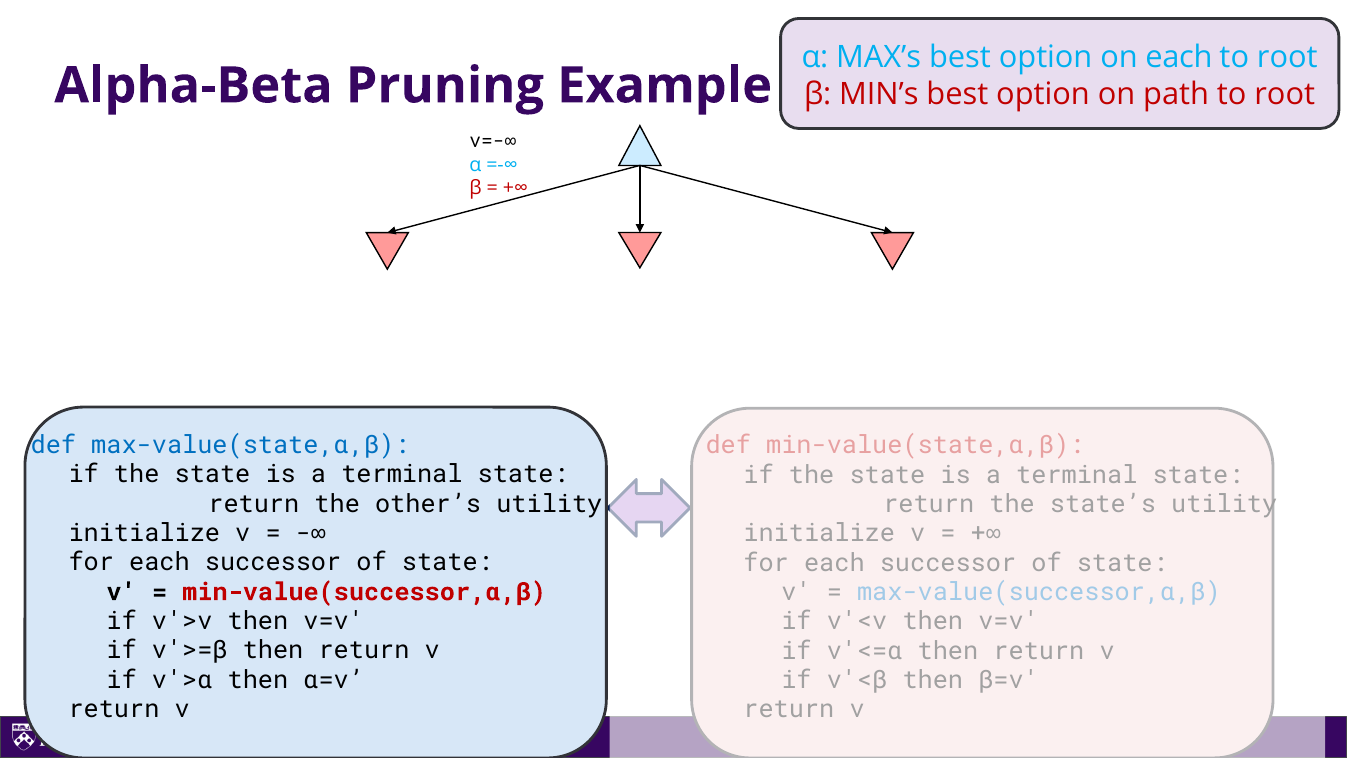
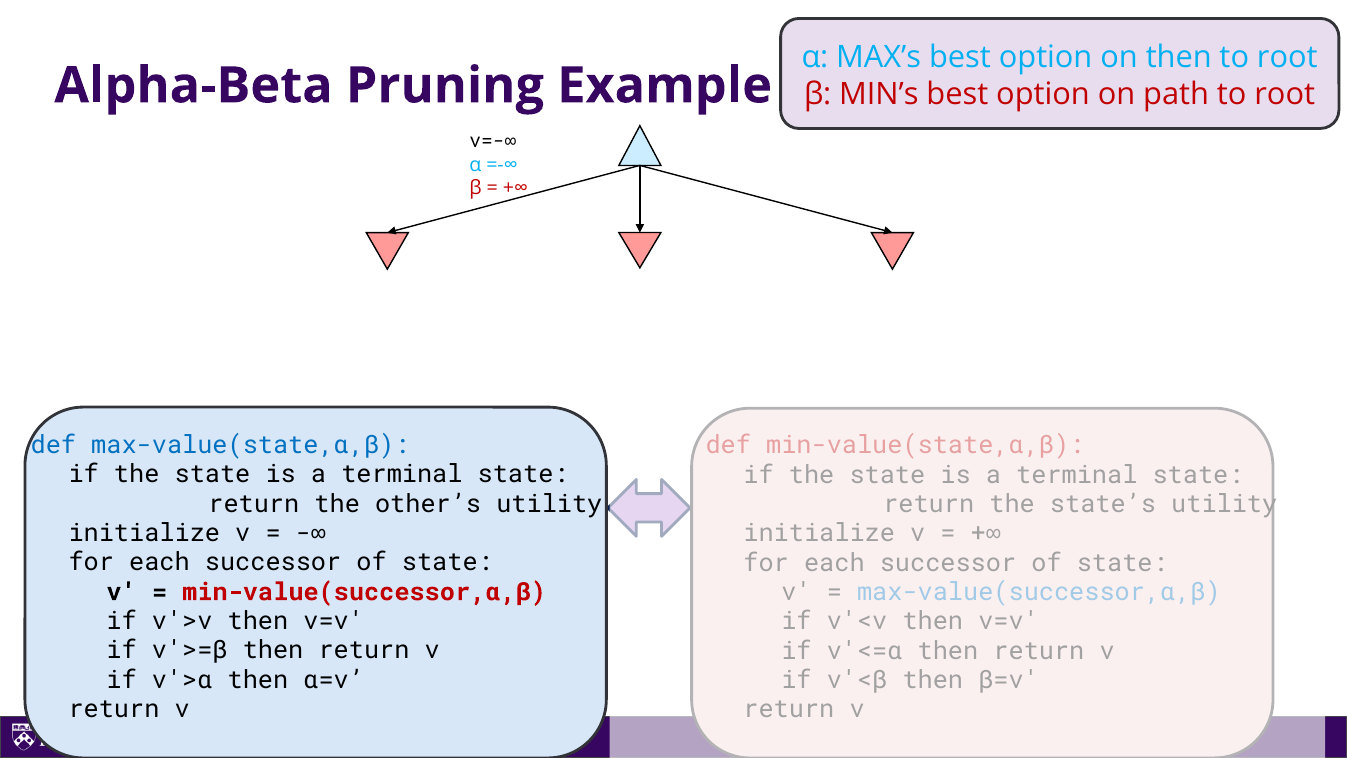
on each: each -> then
